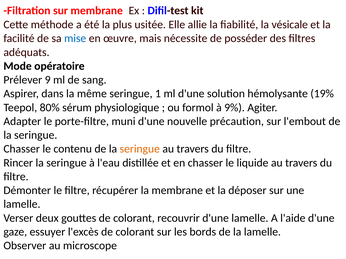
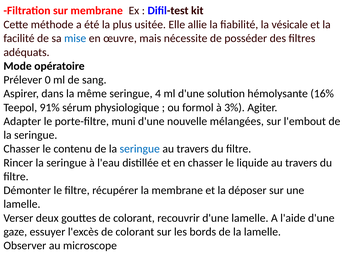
9: 9 -> 0
1: 1 -> 4
19%: 19% -> 16%
80%: 80% -> 91%
9%: 9% -> 3%
précaution: précaution -> mélangées
seringue at (140, 149) colour: orange -> blue
